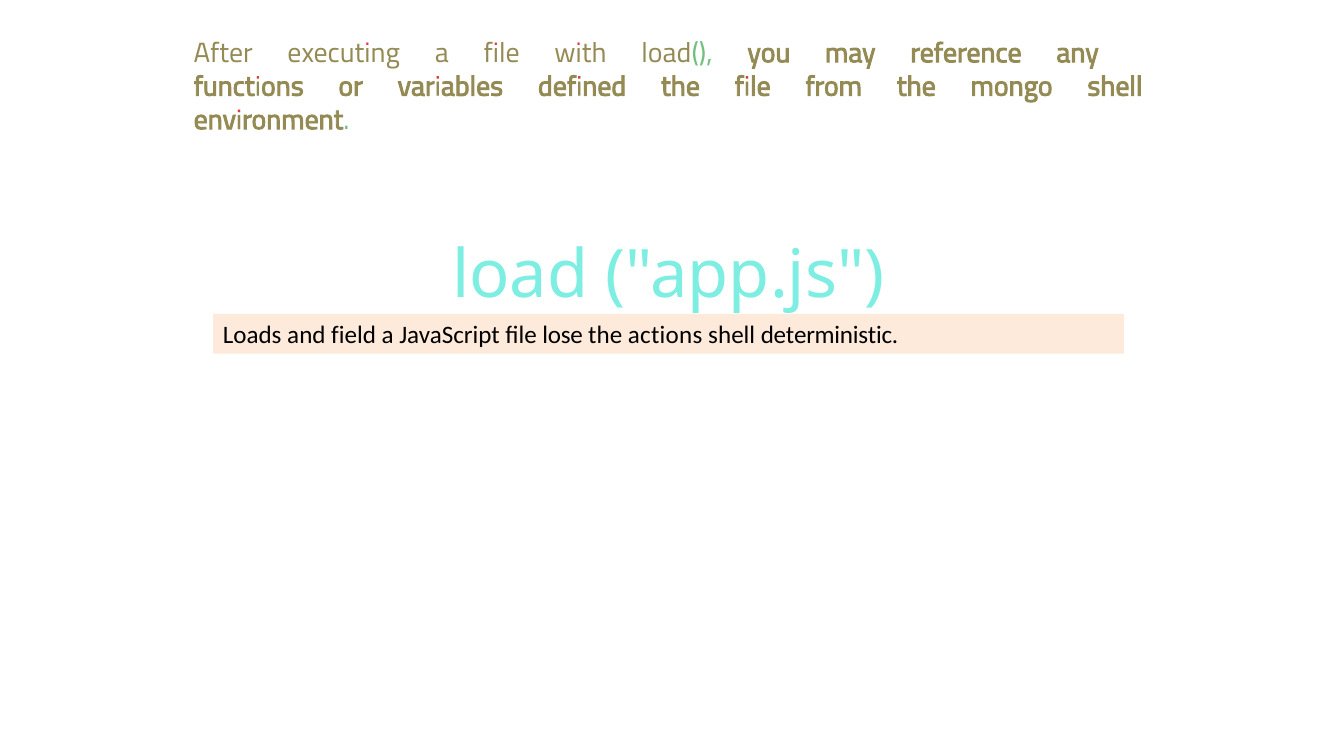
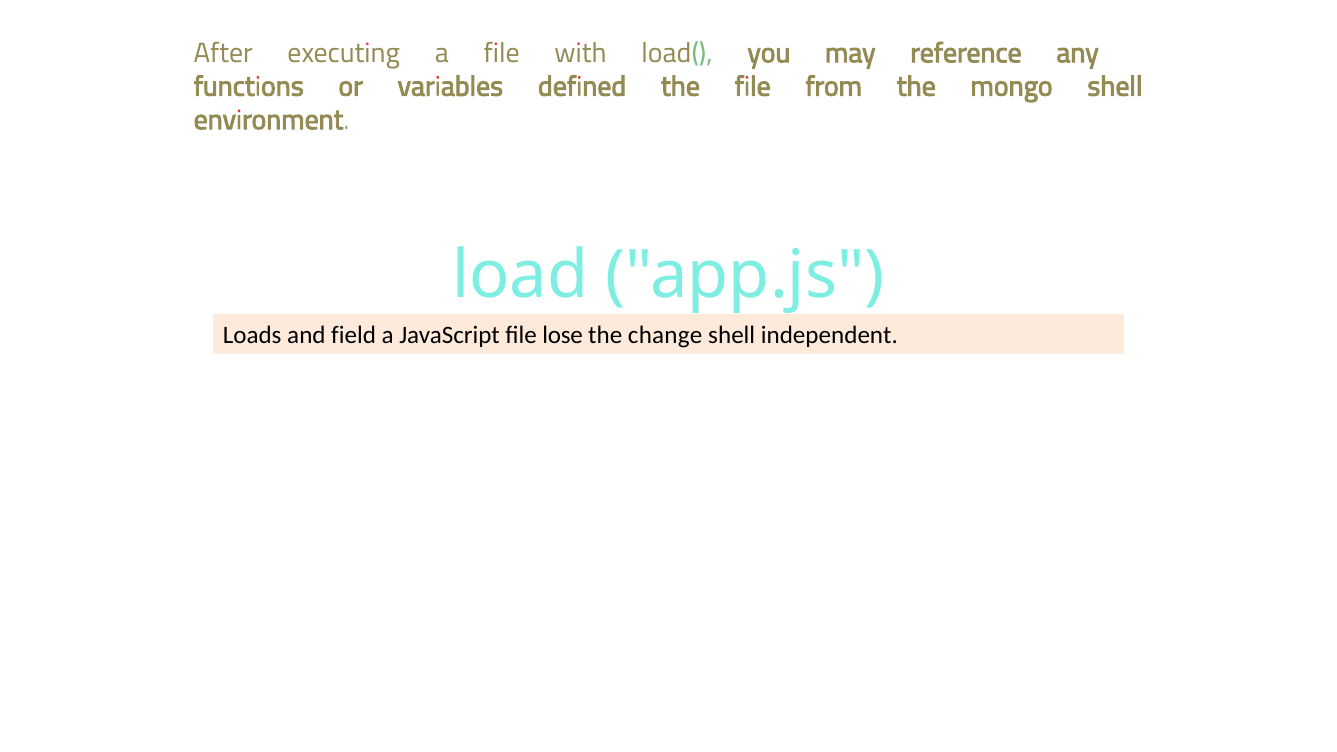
actions: actions -> change
deterministic: deterministic -> independent
